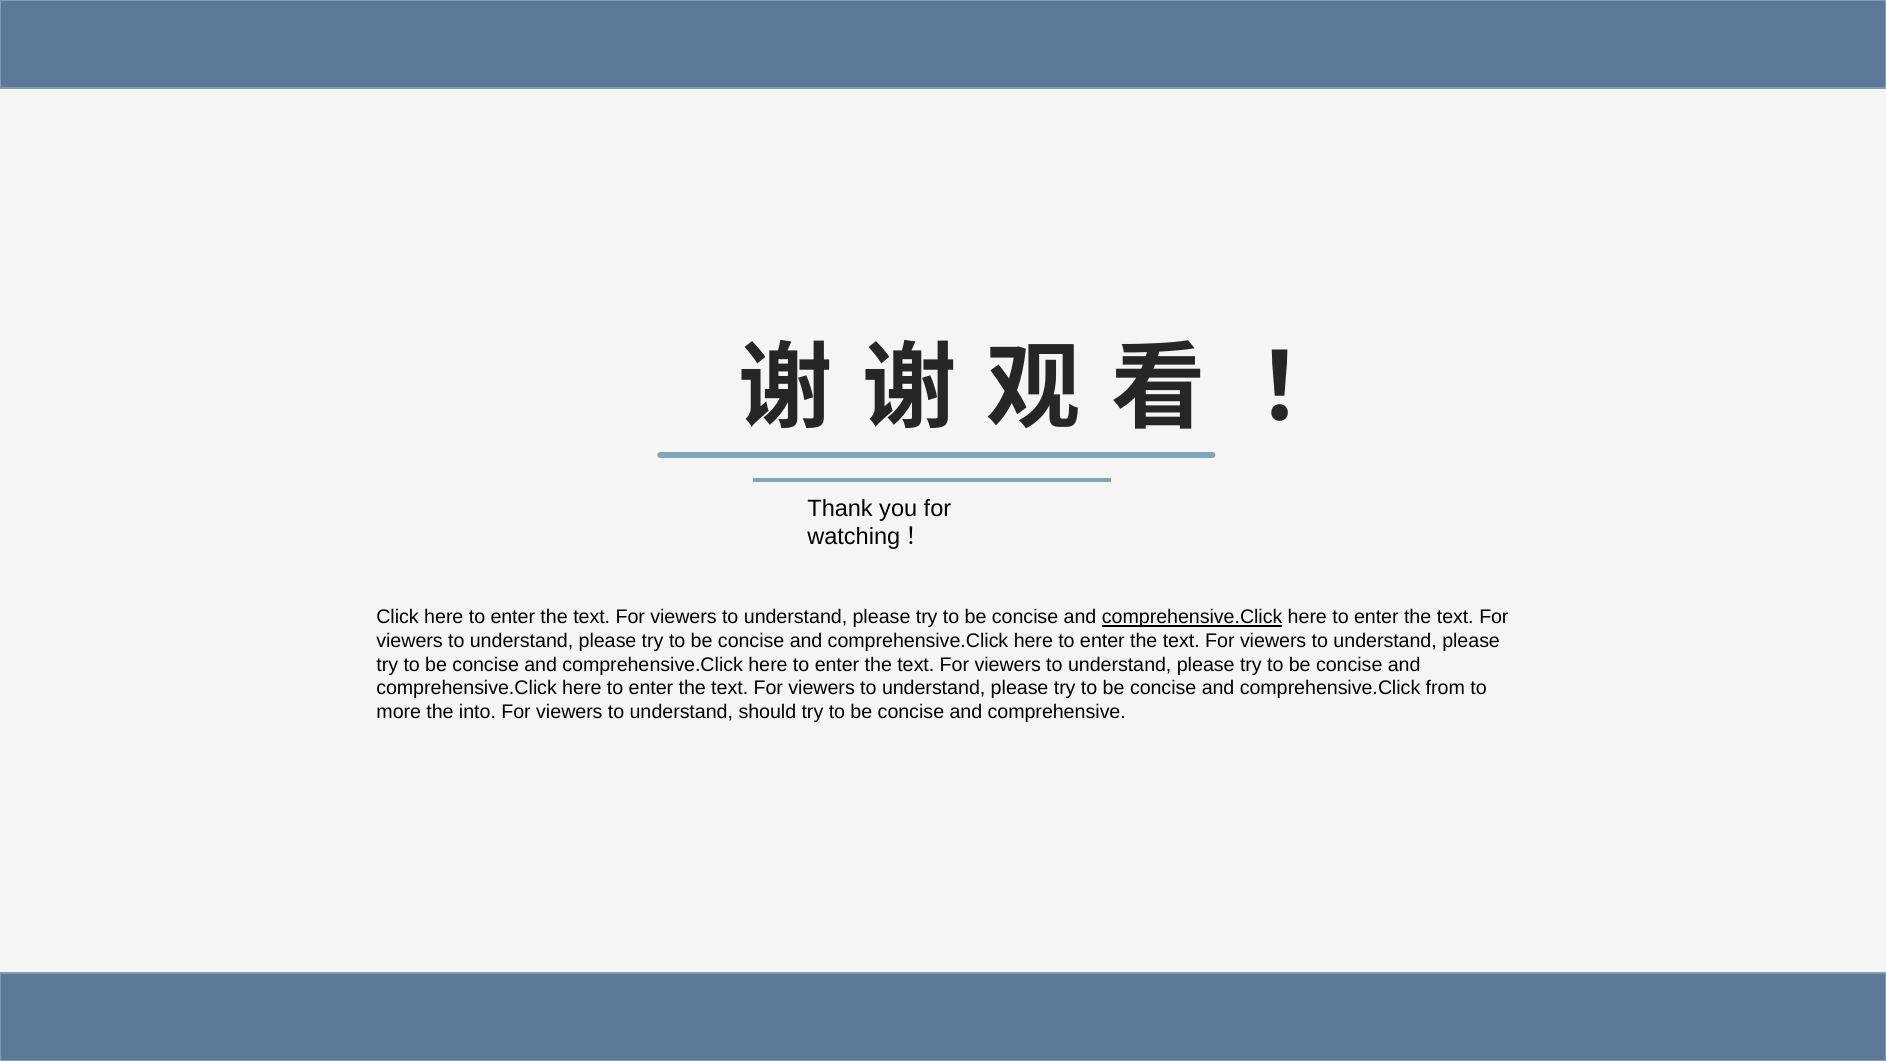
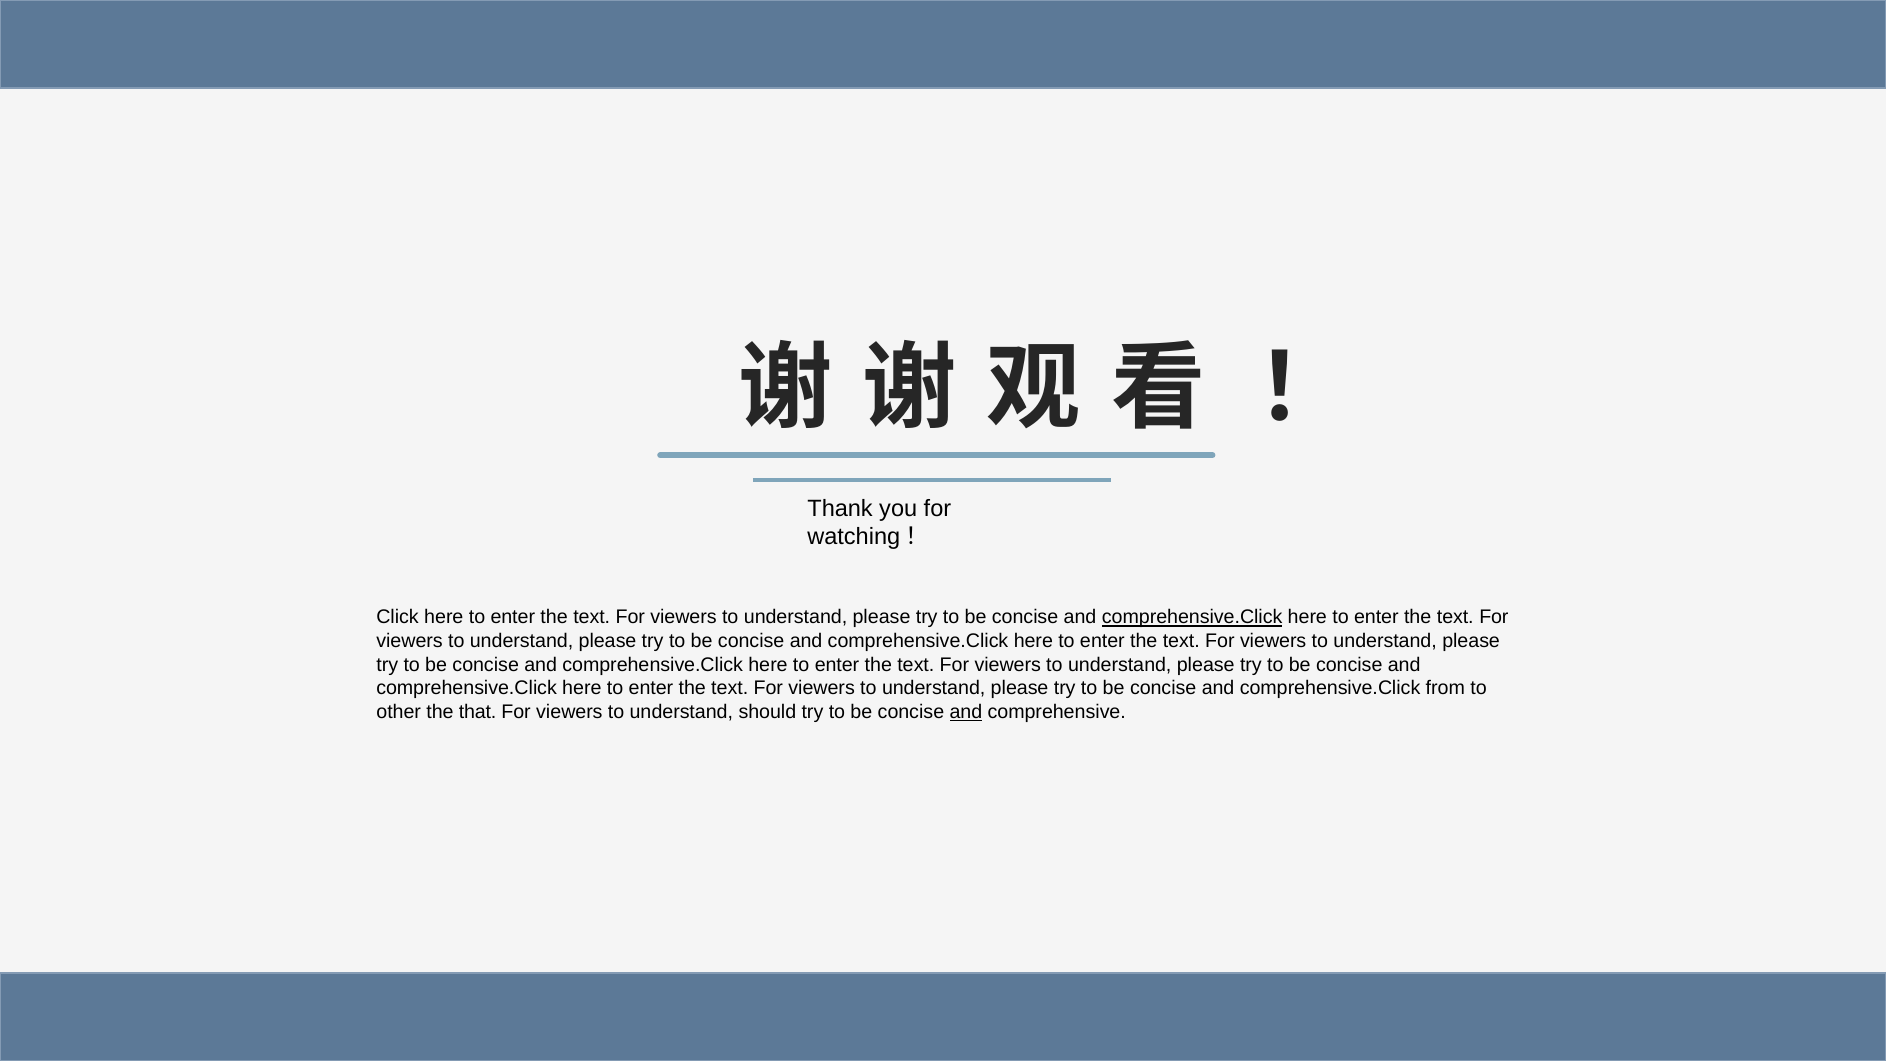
more: more -> other
into: into -> that
and at (966, 712) underline: none -> present
